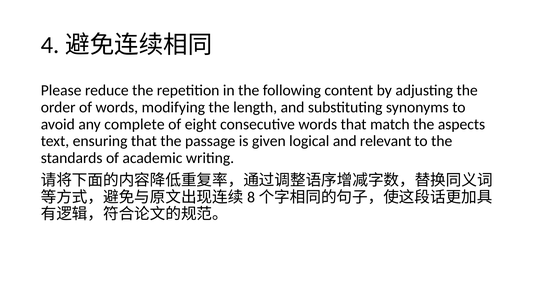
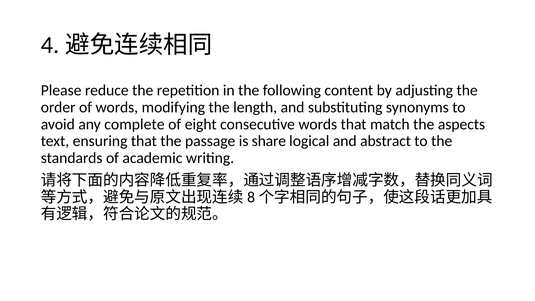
given: given -> share
relevant: relevant -> abstract
